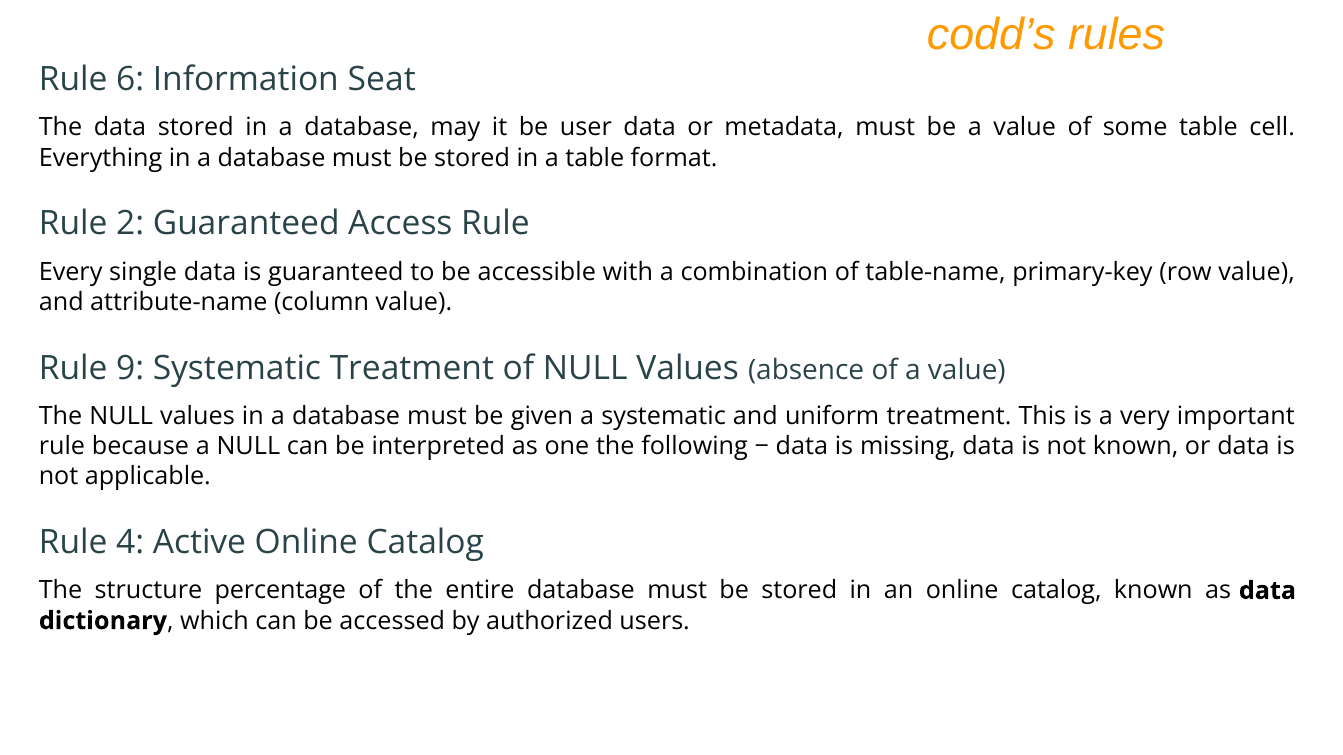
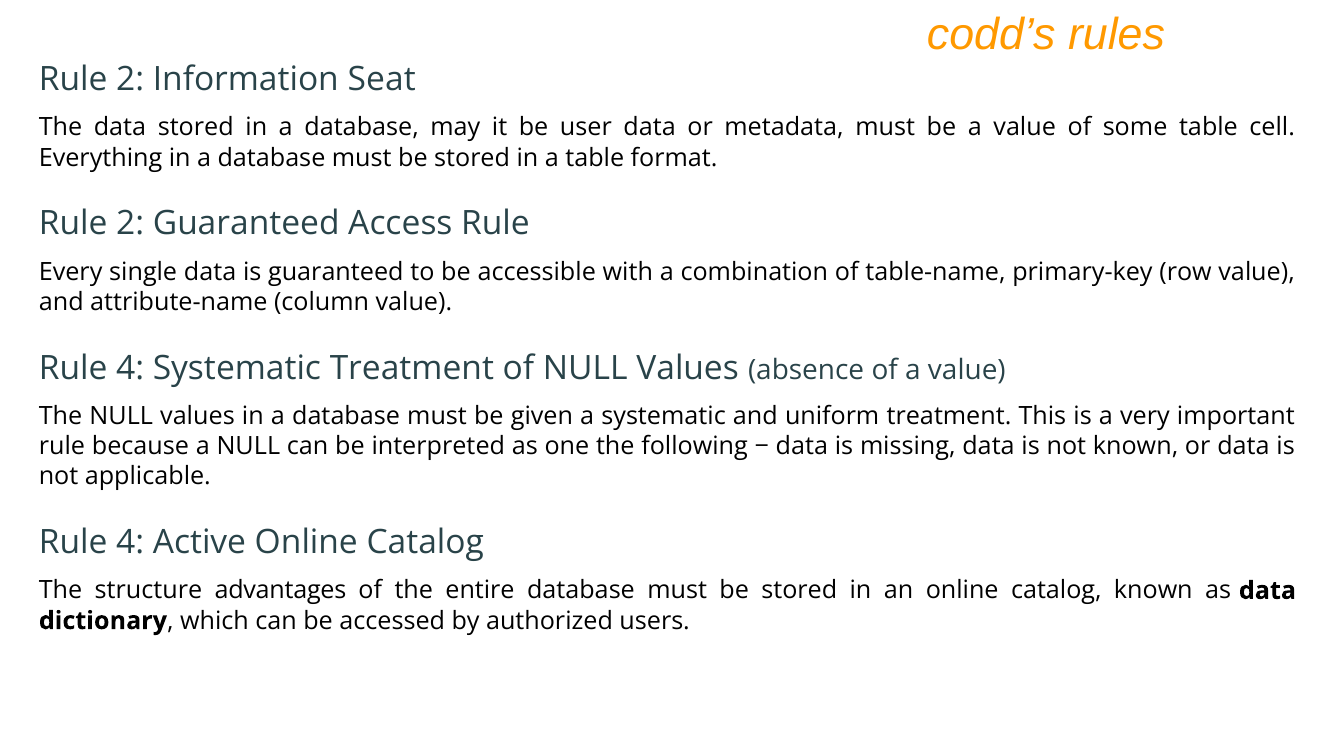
6 at (130, 80): 6 -> 2
9 at (130, 368): 9 -> 4
percentage: percentage -> advantages
